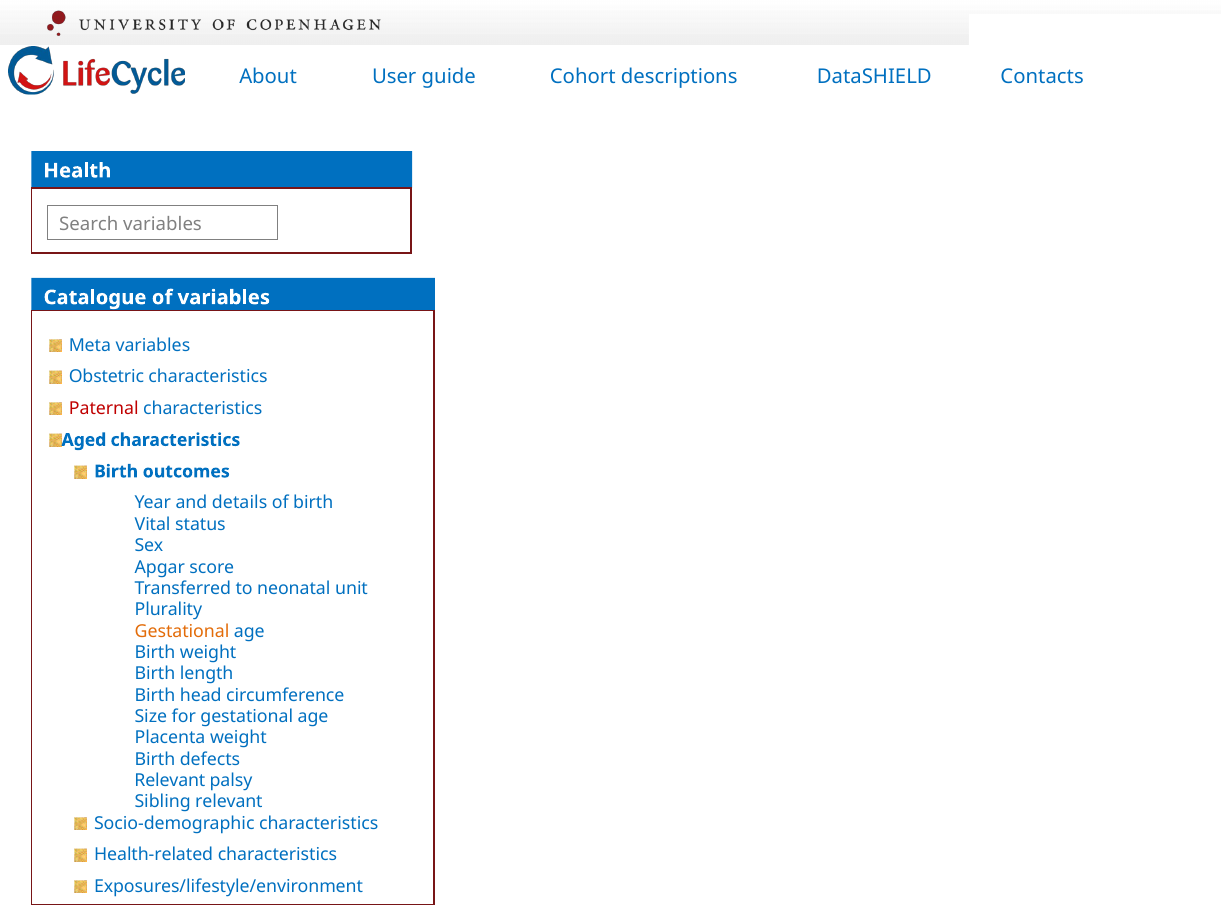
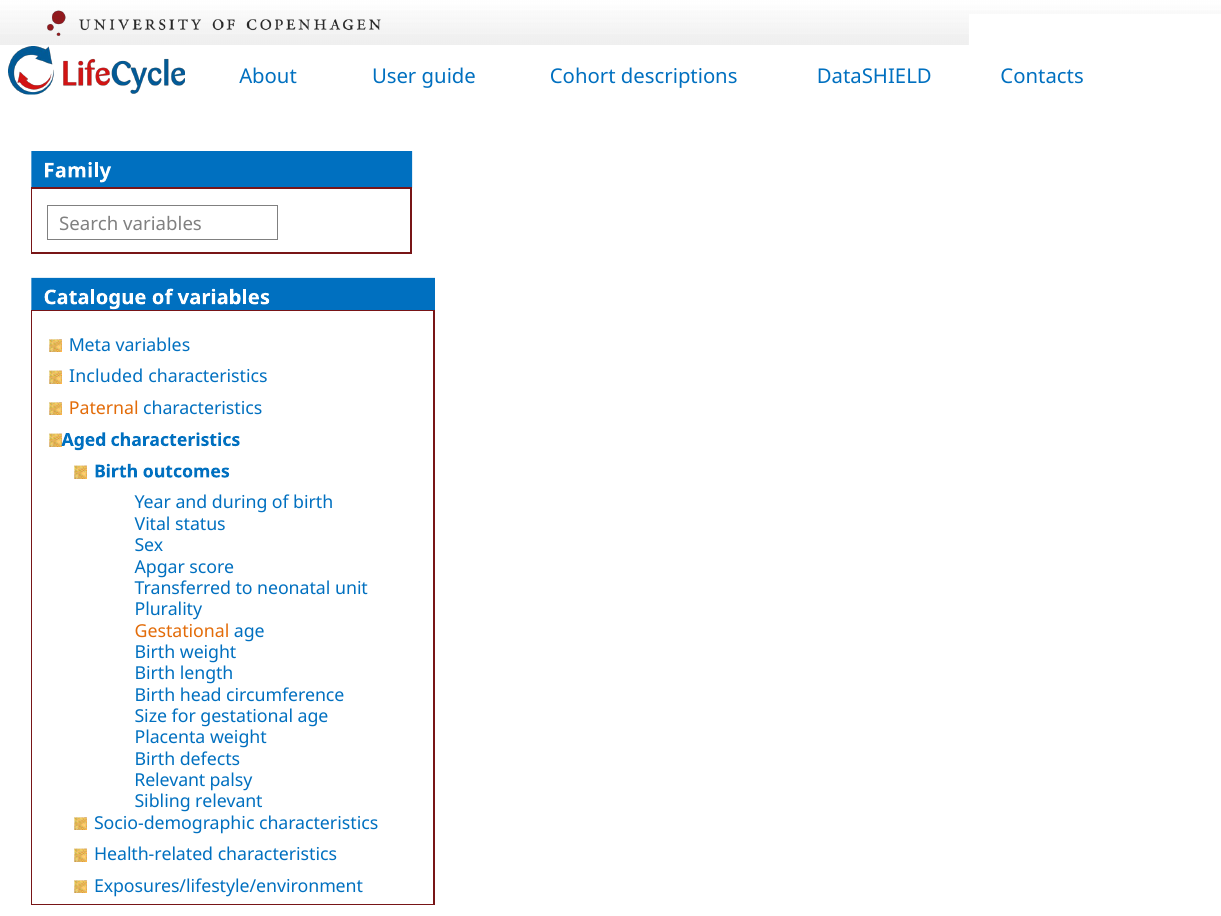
Health: Health -> Family
Obstetric: Obstetric -> Included
Paternal colour: red -> orange
details: details -> during
